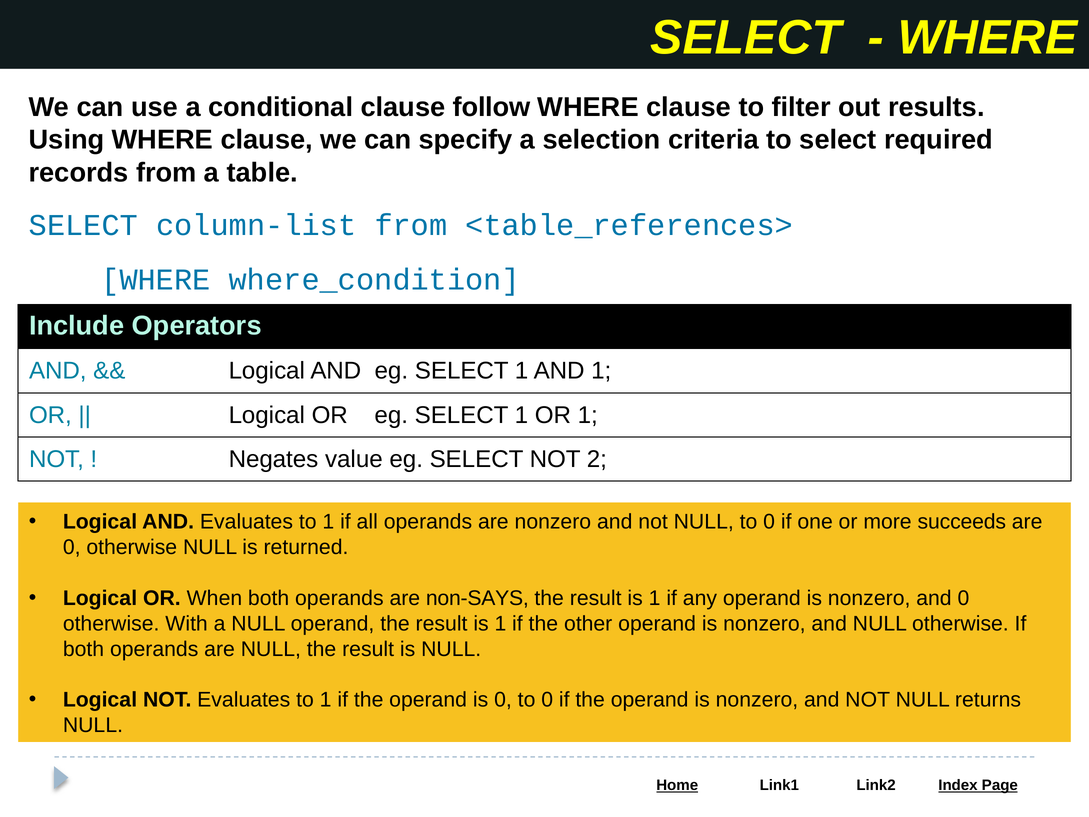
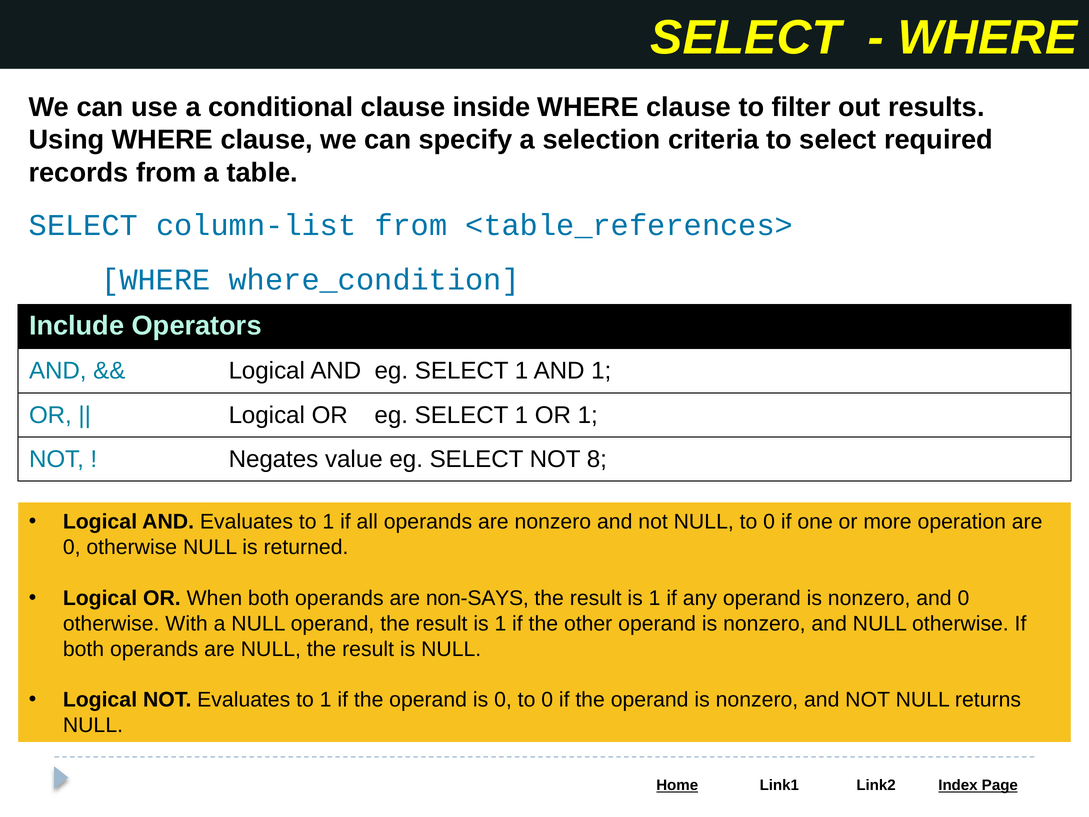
follow: follow -> inside
2: 2 -> 8
succeeds: succeeds -> operation
